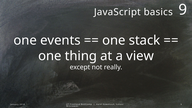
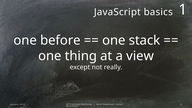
basics 9: 9 -> 1
events: events -> before
